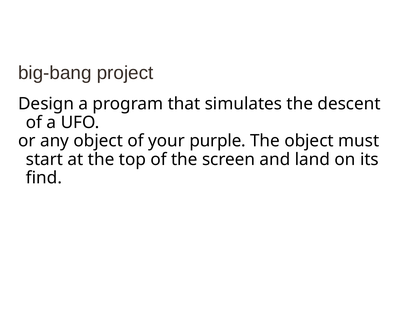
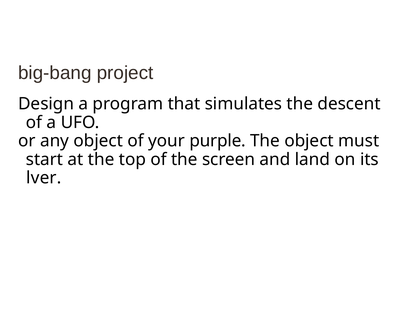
find: find -> lver
